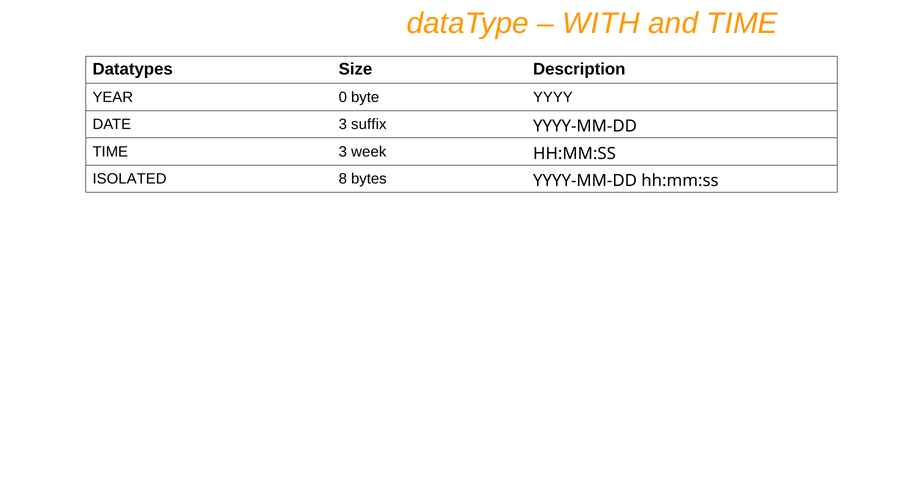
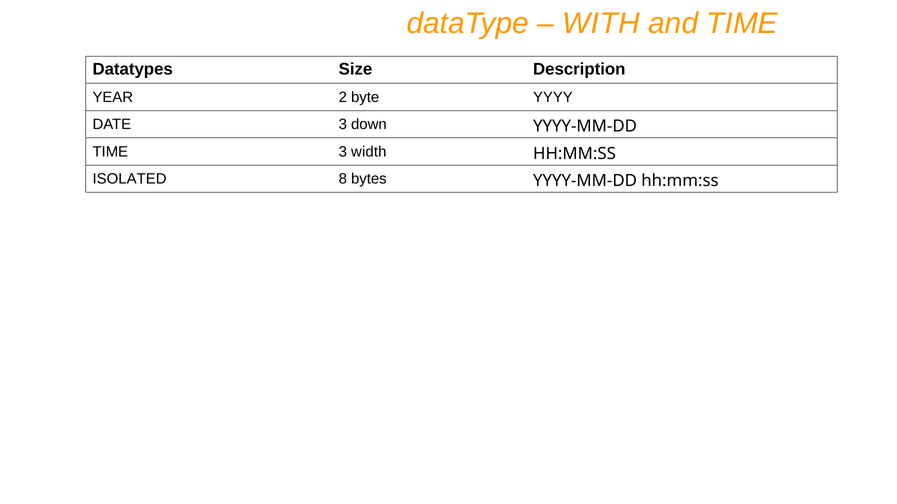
0: 0 -> 2
suffix: suffix -> down
week: week -> width
